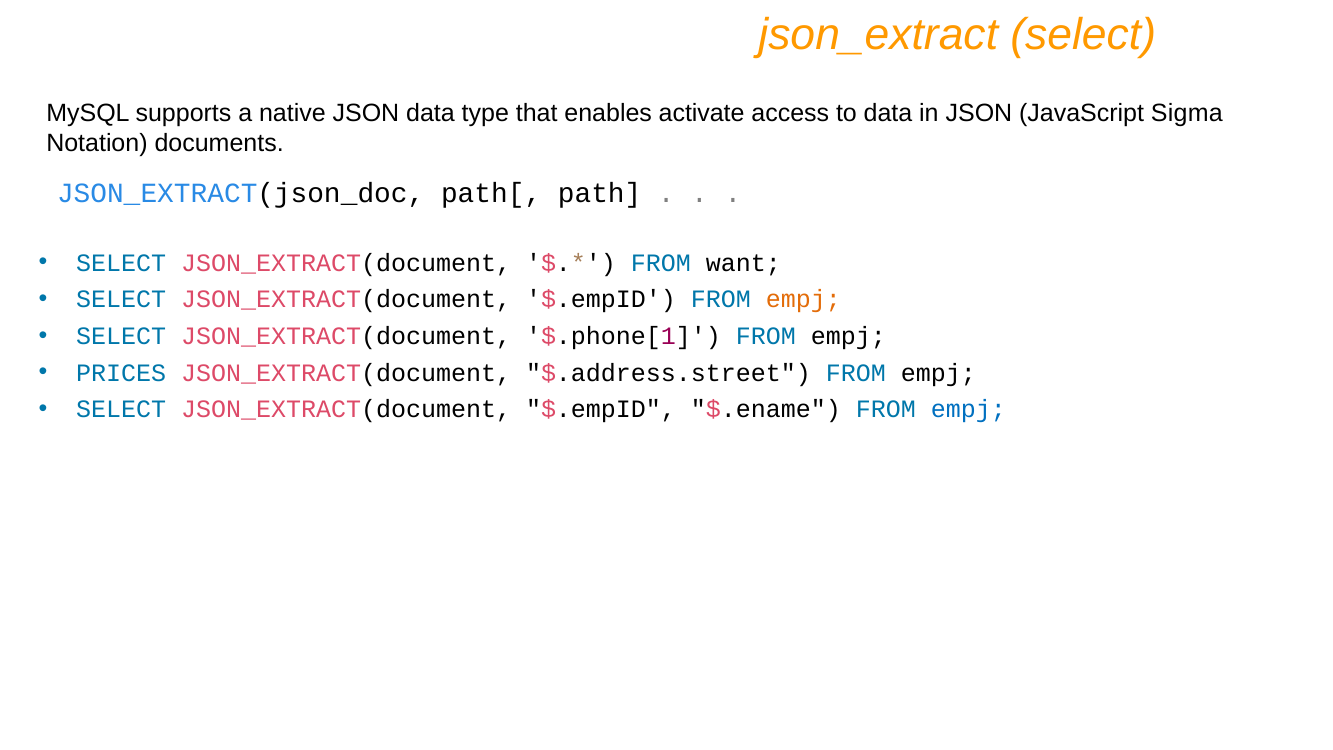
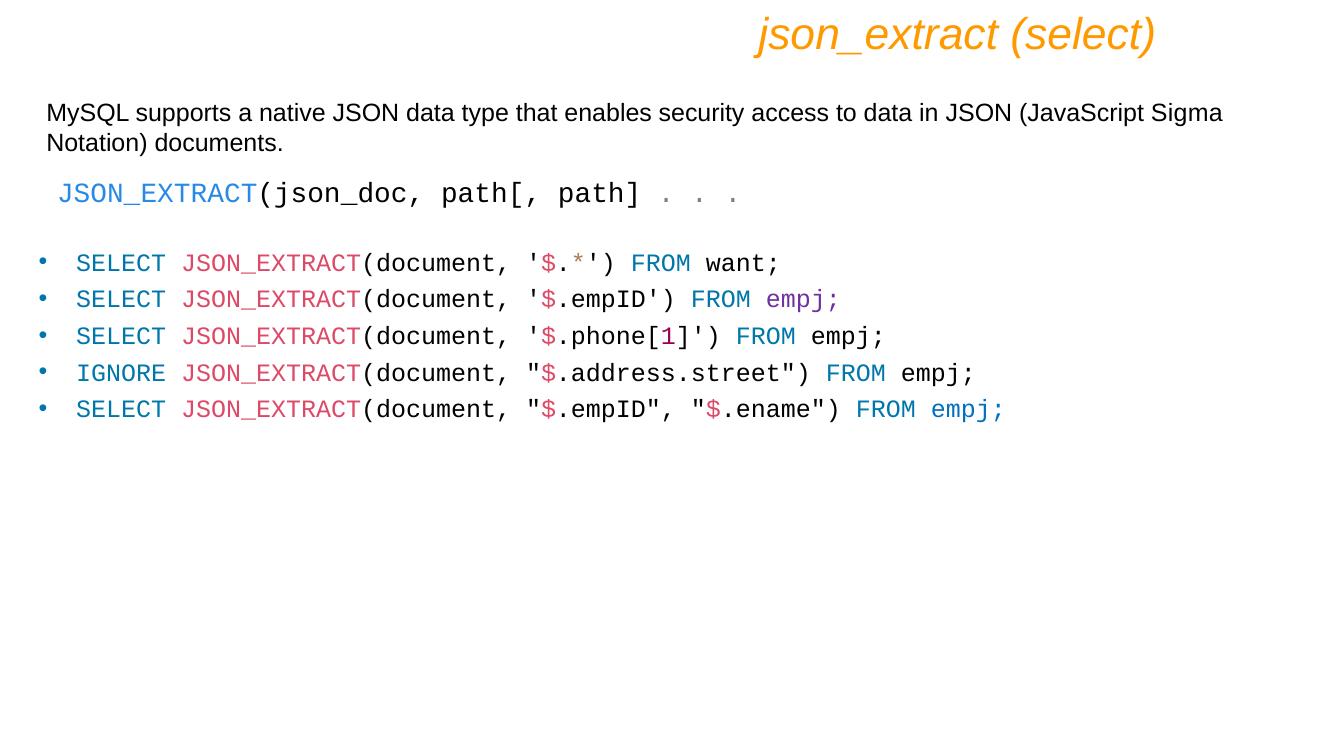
activate: activate -> security
empj at (803, 299) colour: orange -> purple
PRICES: PRICES -> IGNORE
